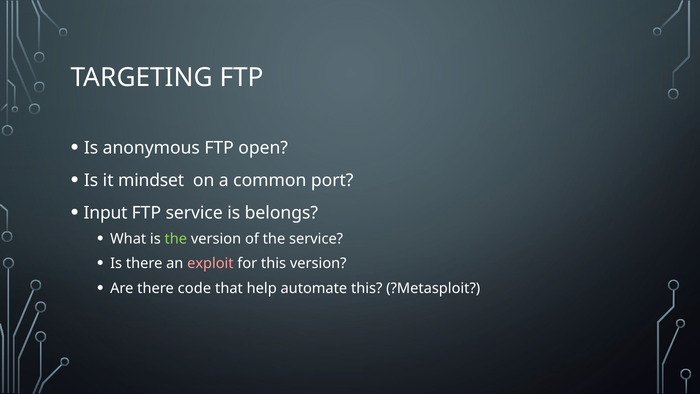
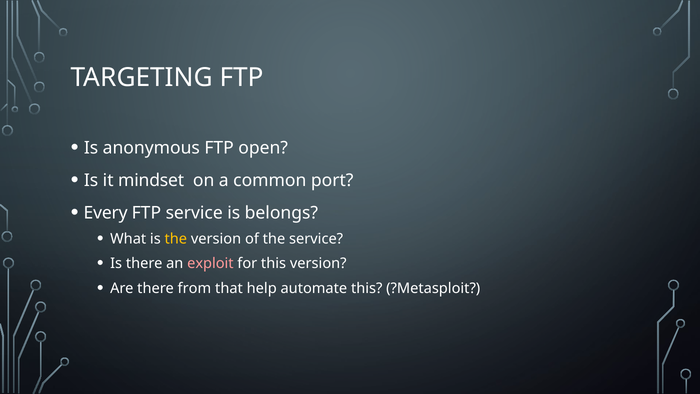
Input: Input -> Every
the at (176, 239) colour: light green -> yellow
code: code -> from
